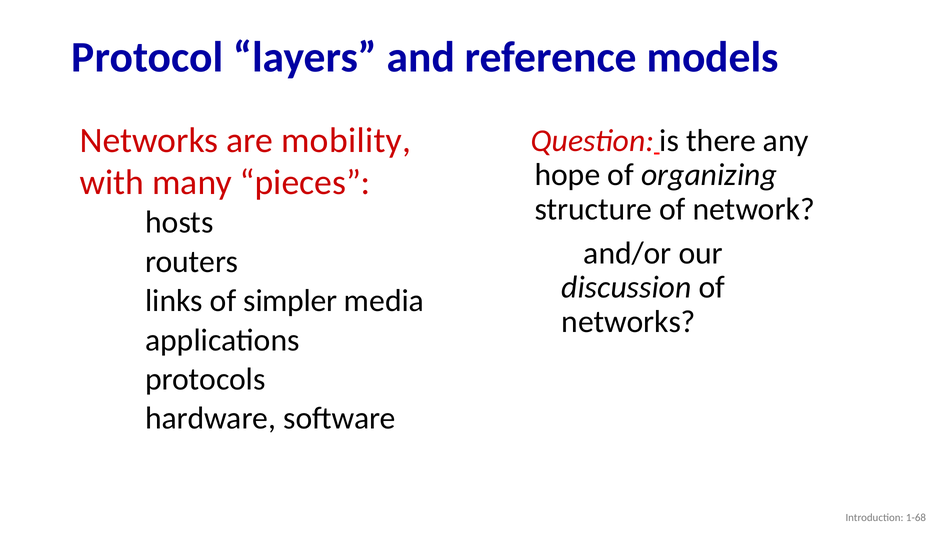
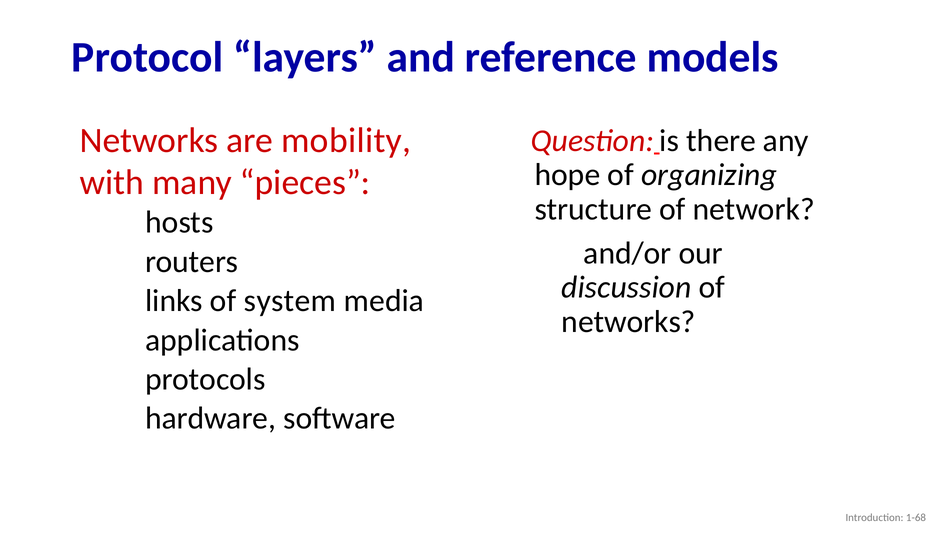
simpler: simpler -> system
